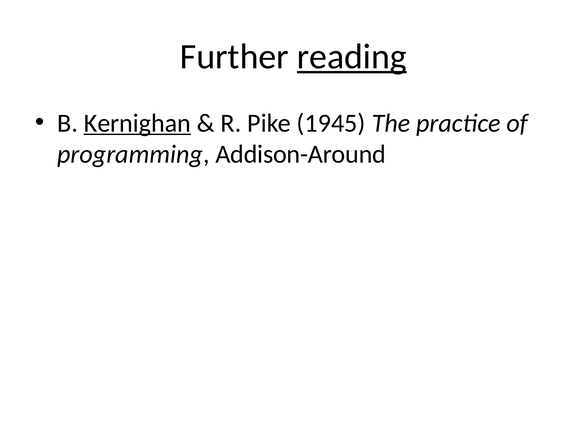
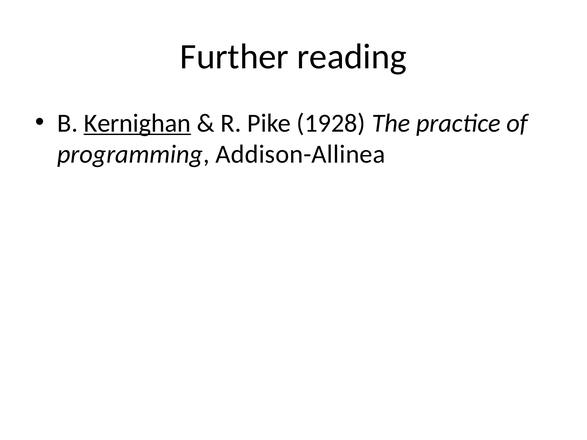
reading underline: present -> none
1945: 1945 -> 1928
Addison-Around: Addison-Around -> Addison-Allinea
